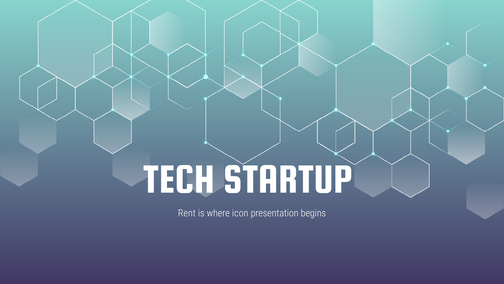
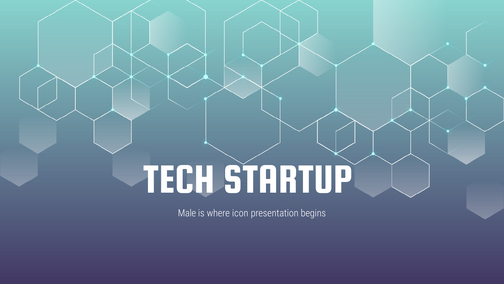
Rent: Rent -> Male
